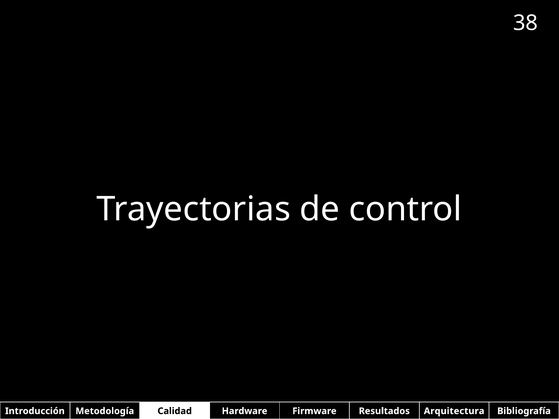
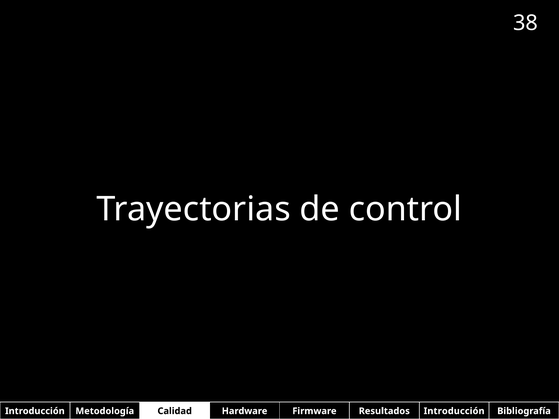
Resultados Arquitectura: Arquitectura -> Introducción
